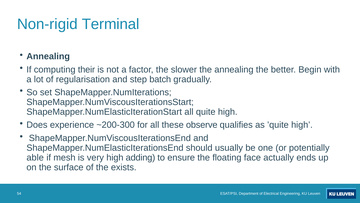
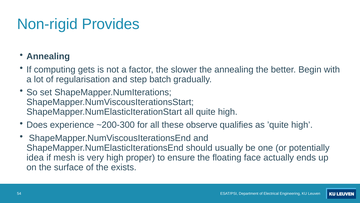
Terminal: Terminal -> Provides
their: their -> gets
able: able -> idea
adding: adding -> proper
